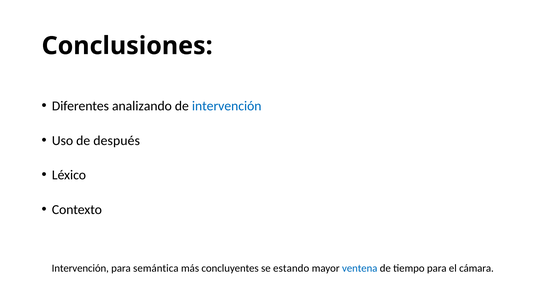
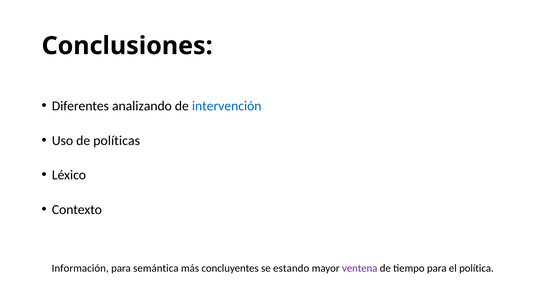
después: después -> políticas
Intervención at (80, 268): Intervención -> Información
ventena colour: blue -> purple
cámara: cámara -> política
